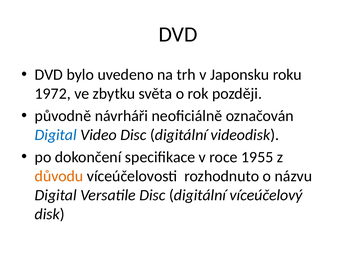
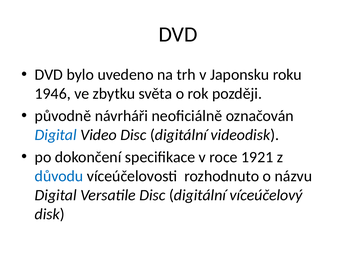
1972: 1972 -> 1946
1955: 1955 -> 1921
důvodu colour: orange -> blue
